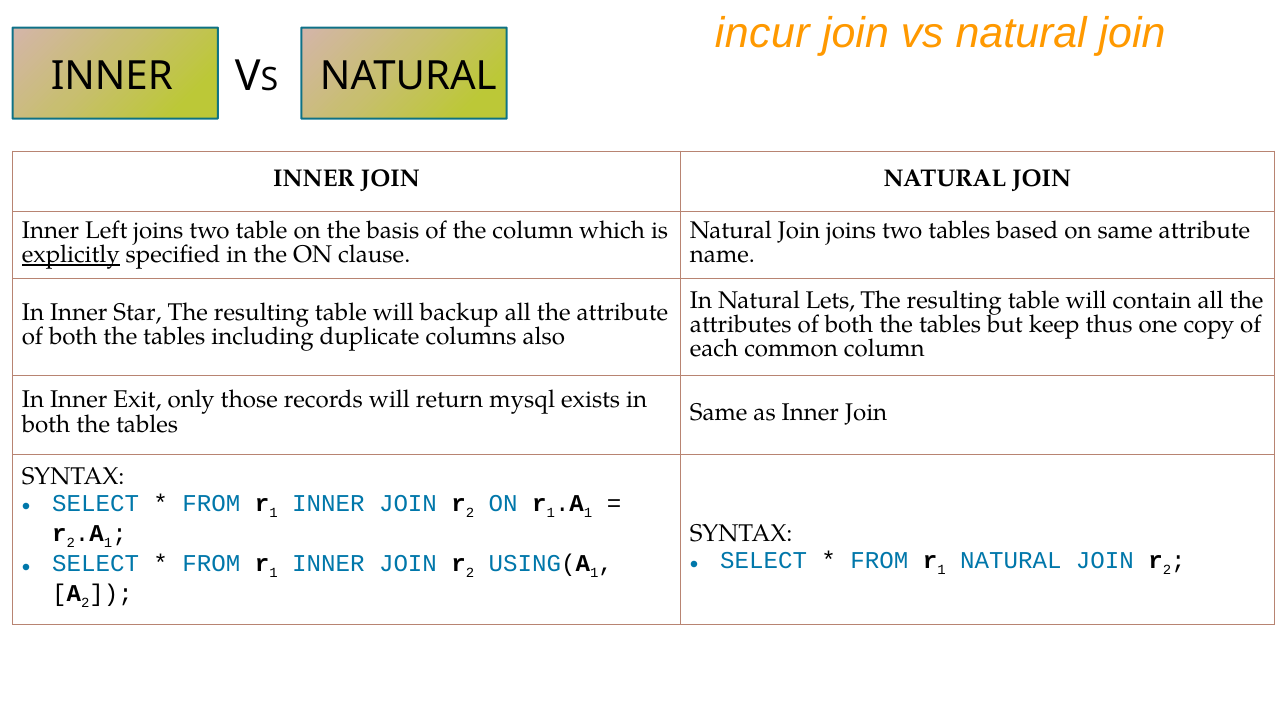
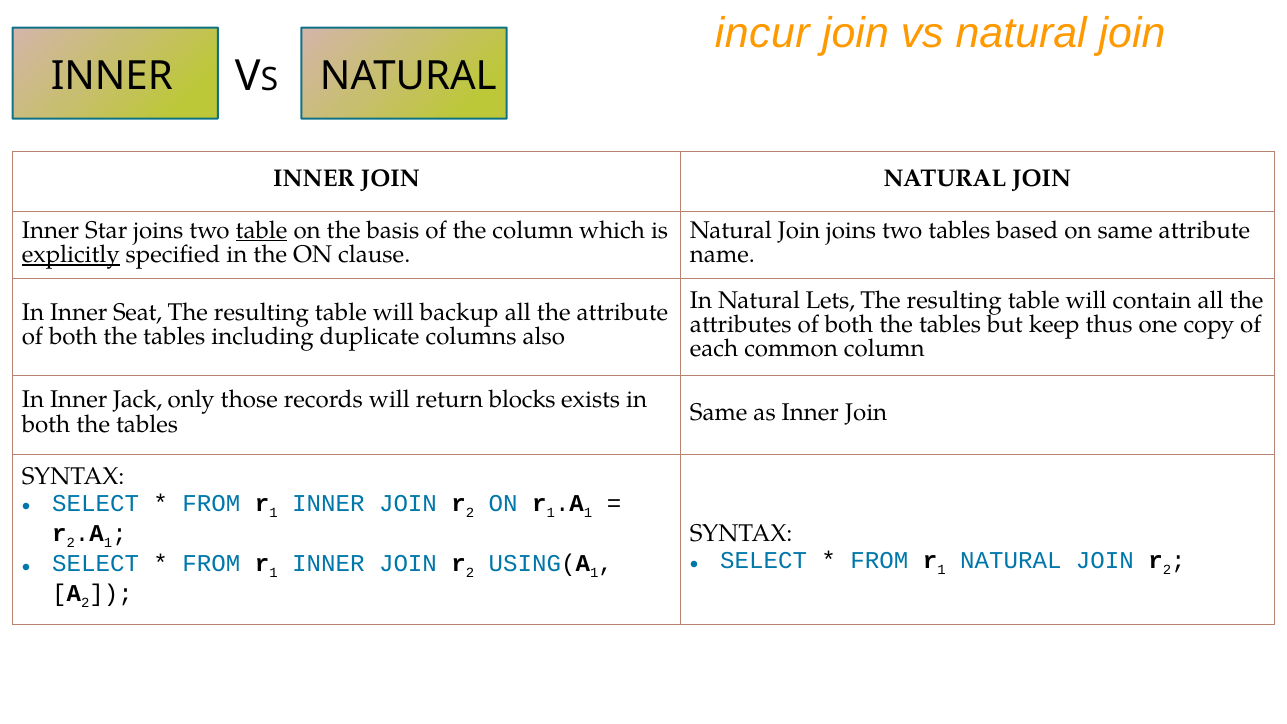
Left: Left -> Star
table at (262, 230) underline: none -> present
Star: Star -> Seat
Exit: Exit -> Jack
mysql: mysql -> blocks
